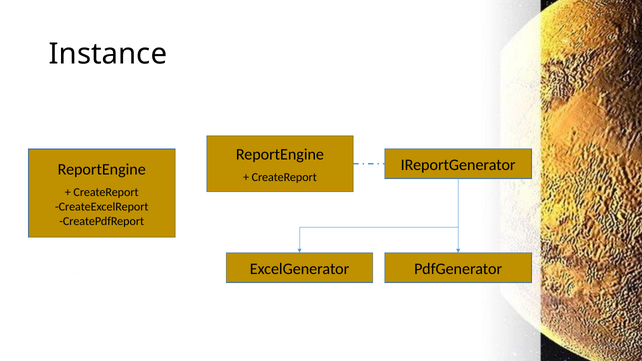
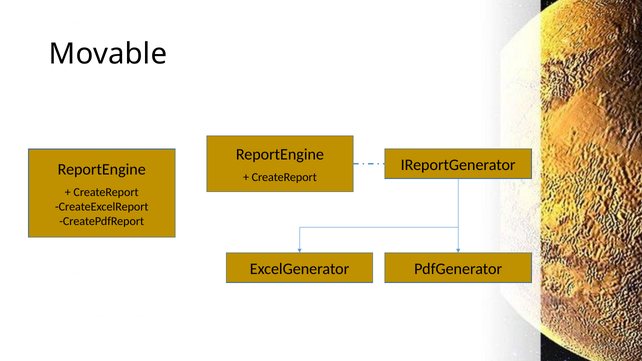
Instance: Instance -> Movable
